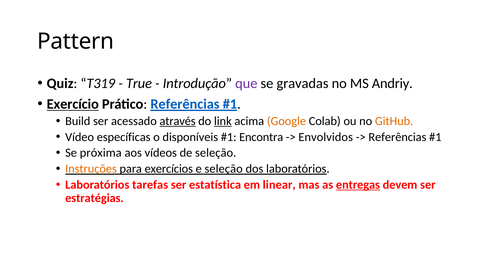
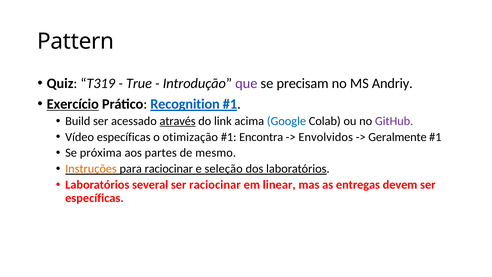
gravadas: gravadas -> precisam
Prático Referências: Referências -> Recognition
link underline: present -> none
Google colour: orange -> blue
GitHub colour: orange -> purple
disponíveis: disponíveis -> otimização
Referências at (397, 137): Referências -> Geralmente
vídeos: vídeos -> partes
de seleção: seleção -> mesmo
para exercícios: exercícios -> raciocinar
tarefas: tarefas -> several
ser estatística: estatística -> raciocinar
entregas underline: present -> none
estratégias at (94, 198): estratégias -> específicas
